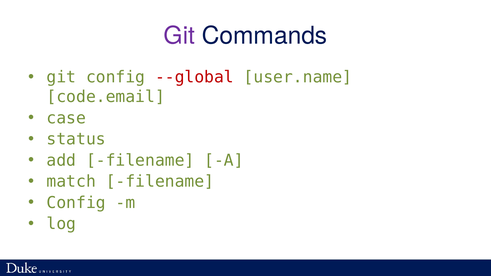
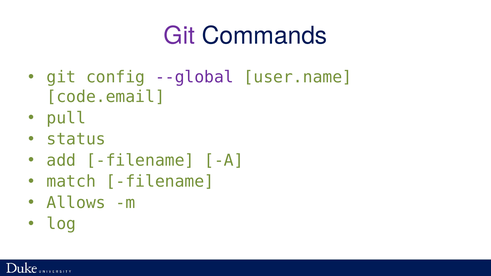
--global colour: red -> purple
case: case -> pull
Config at (76, 203): Config -> Allows
